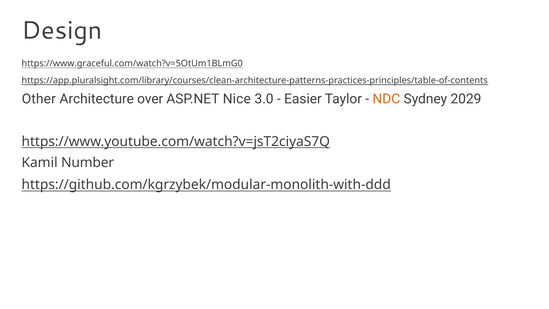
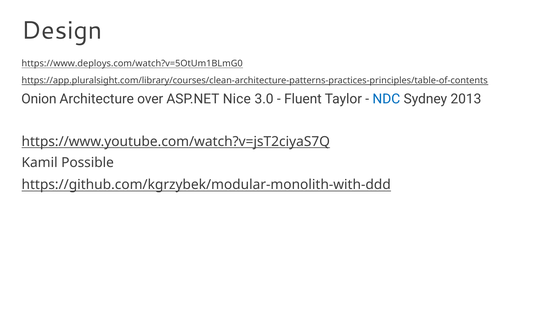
https://www.graceful.com/watch?v=5OtUm1BLmG0: https://www.graceful.com/watch?v=5OtUm1BLmG0 -> https://www.deploys.com/watch?v=5OtUm1BLmG0
Other: Other -> Onion
Easier: Easier -> Fluent
NDC colour: orange -> blue
2029: 2029 -> 2013
Number: Number -> Possible
